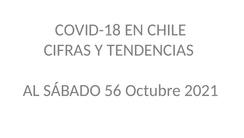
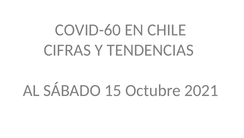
COVID-18: COVID-18 -> COVID-60
56: 56 -> 15
